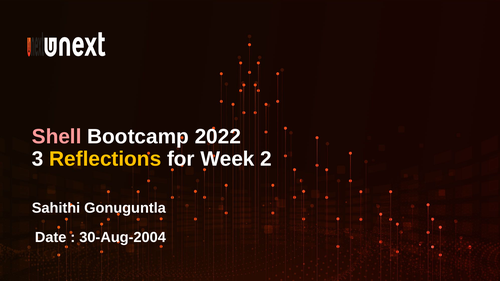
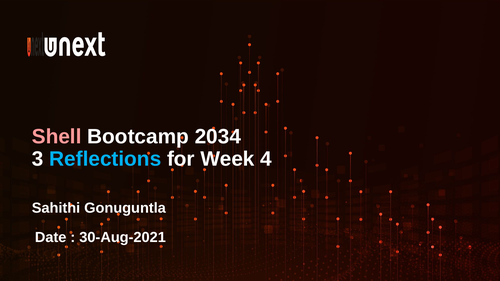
2022: 2022 -> 2034
Reflections colour: yellow -> light blue
2: 2 -> 4
30-Aug-2004: 30-Aug-2004 -> 30-Aug-2021
